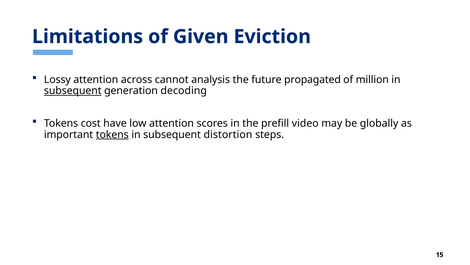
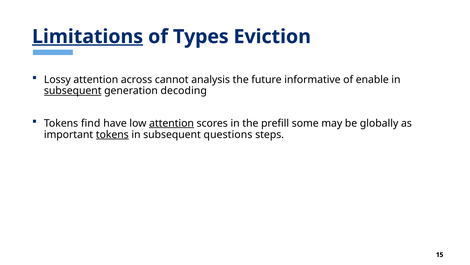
Limitations underline: none -> present
Given: Given -> Types
propagated: propagated -> informative
million: million -> enable
cost: cost -> find
attention at (172, 123) underline: none -> present
video: video -> some
distortion: distortion -> questions
